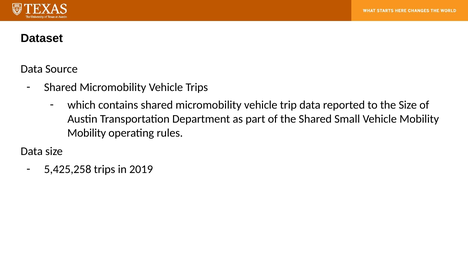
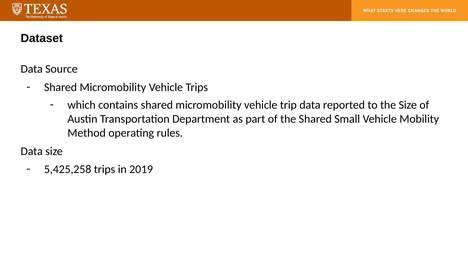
Mobility at (87, 133): Mobility -> Method
